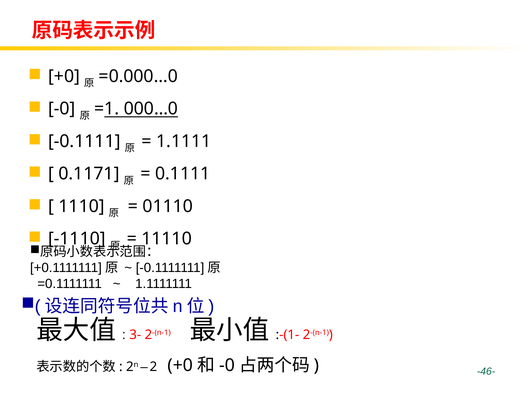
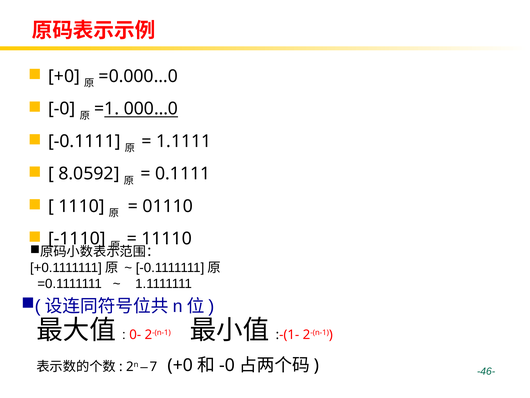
0.1171: 0.1171 -> 8.0592
3-: 3- -> 0-
2: 2 -> 7
